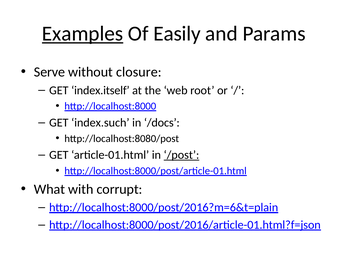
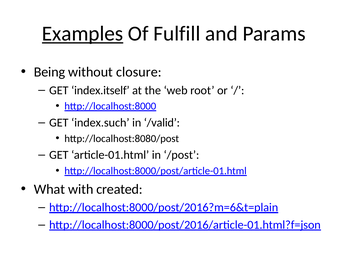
Easily: Easily -> Fulfill
Serve: Serve -> Being
/docs: /docs -> /valid
/post underline: present -> none
corrupt: corrupt -> created
